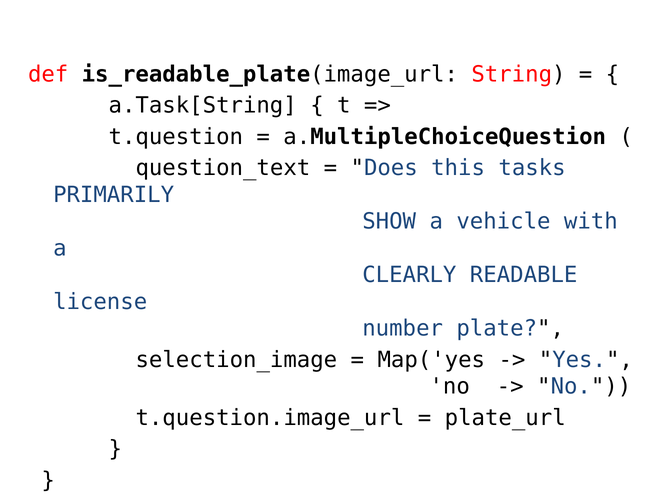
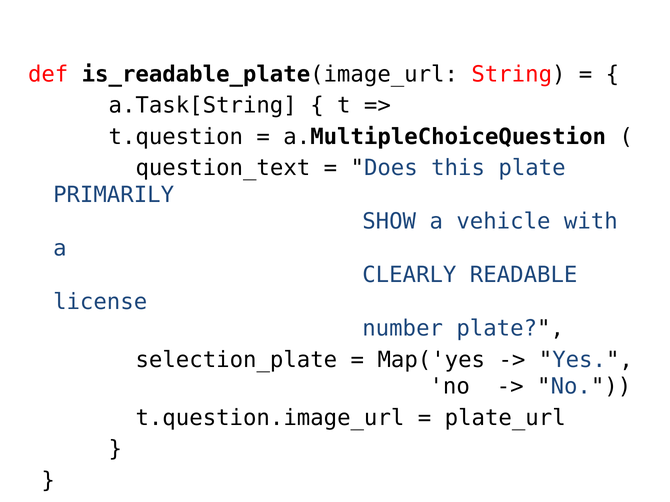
this tasks: tasks -> plate
selection_image: selection_image -> selection_plate
